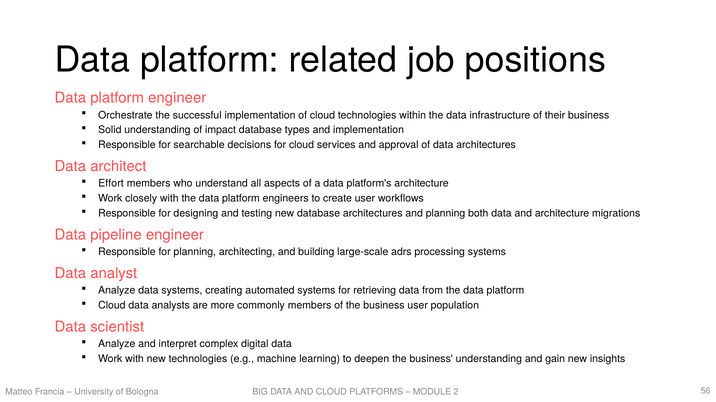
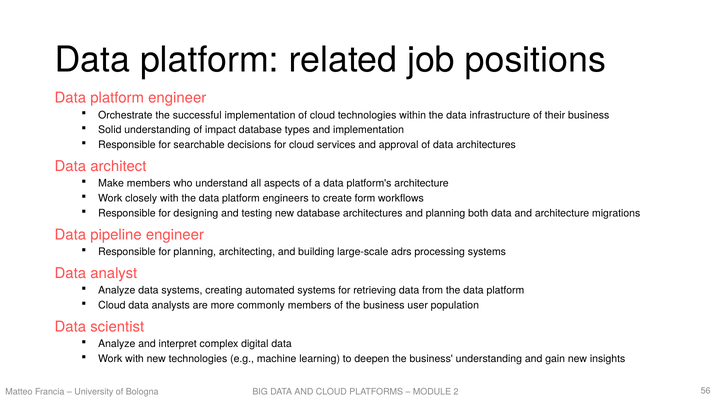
Effort: Effort -> Make
create user: user -> form
